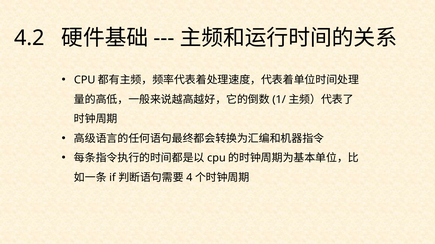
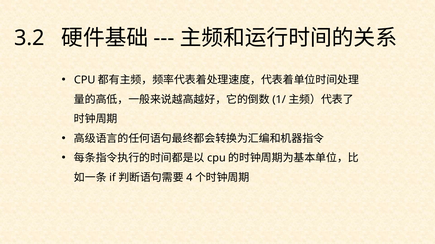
4.2: 4.2 -> 3.2
